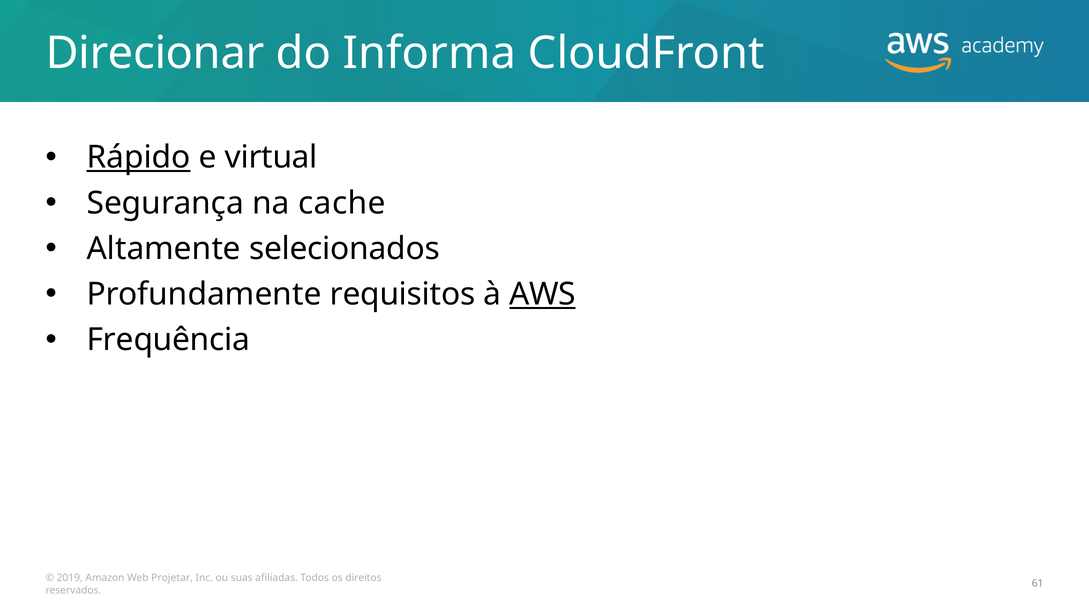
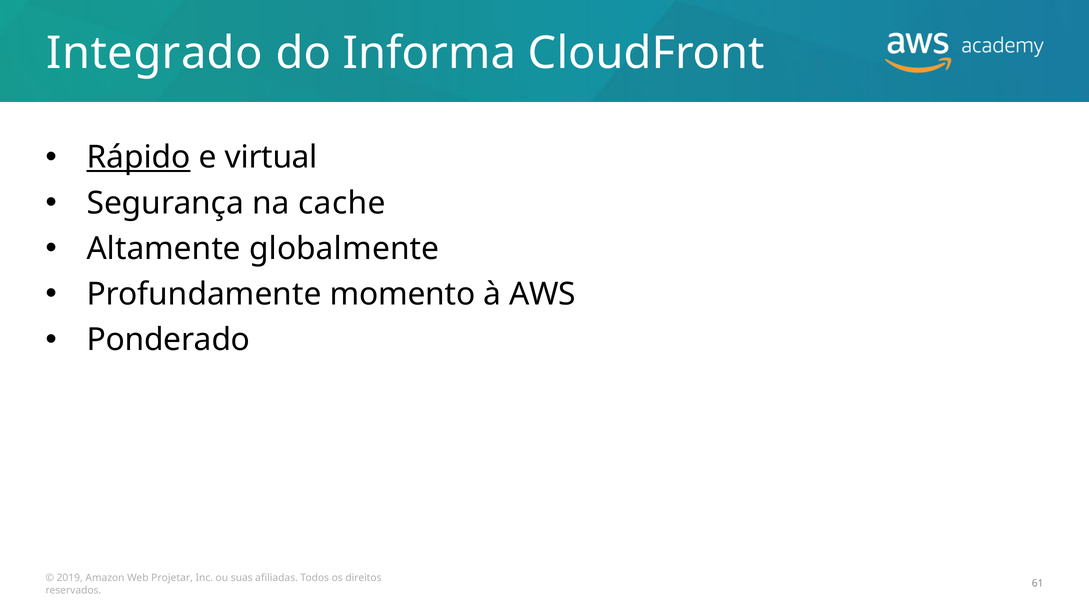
Direcionar: Direcionar -> Integrado
selecionados: selecionados -> globalmente
requisitos: requisitos -> momento
AWS underline: present -> none
Frequência: Frequência -> Ponderado
